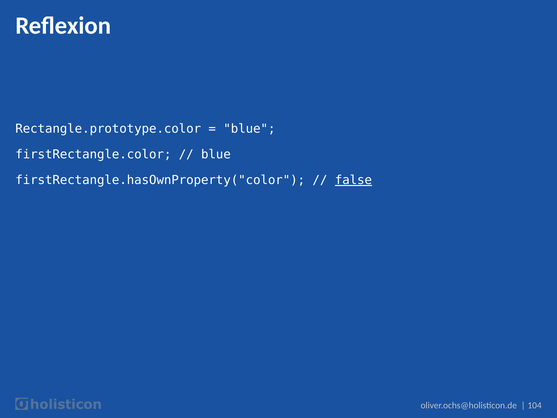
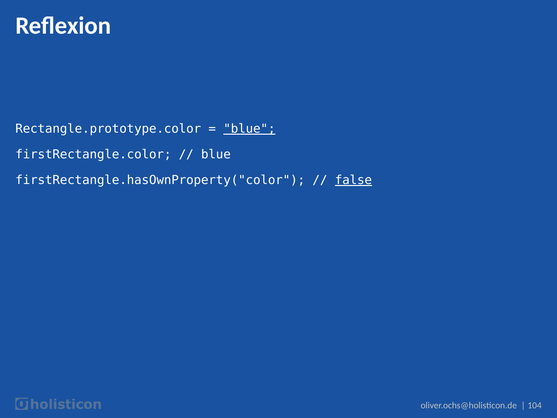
blue at (249, 129) underline: none -> present
